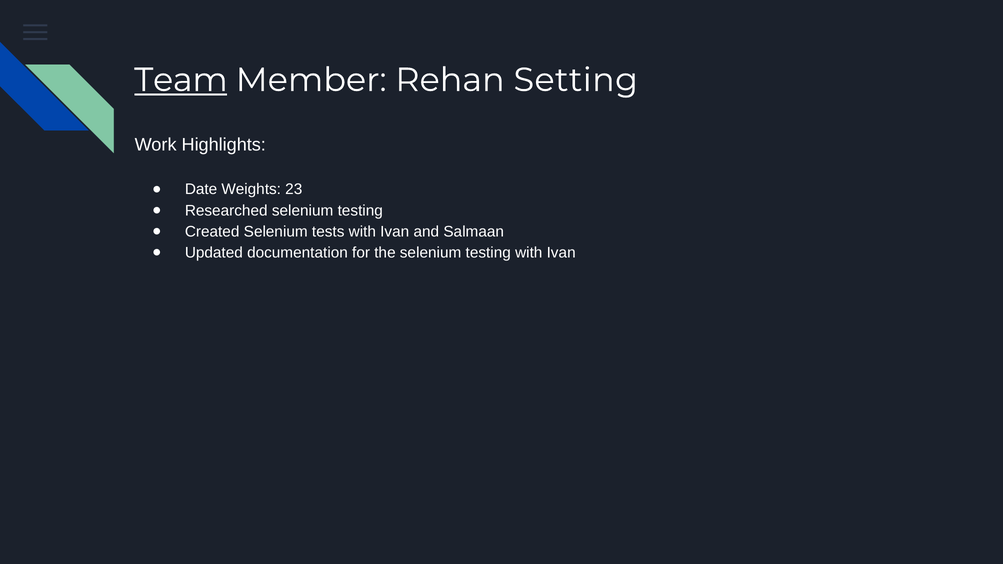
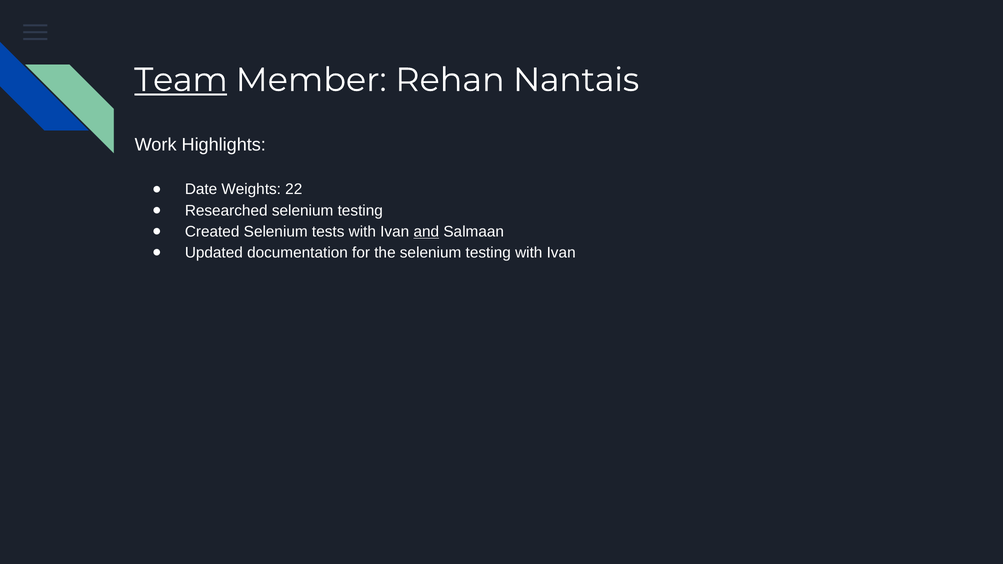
Setting: Setting -> Nantais
23: 23 -> 22
and underline: none -> present
